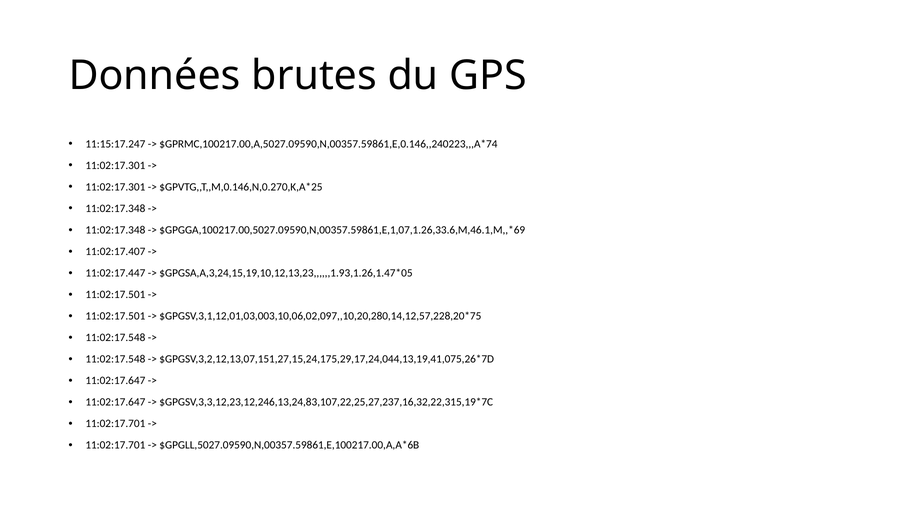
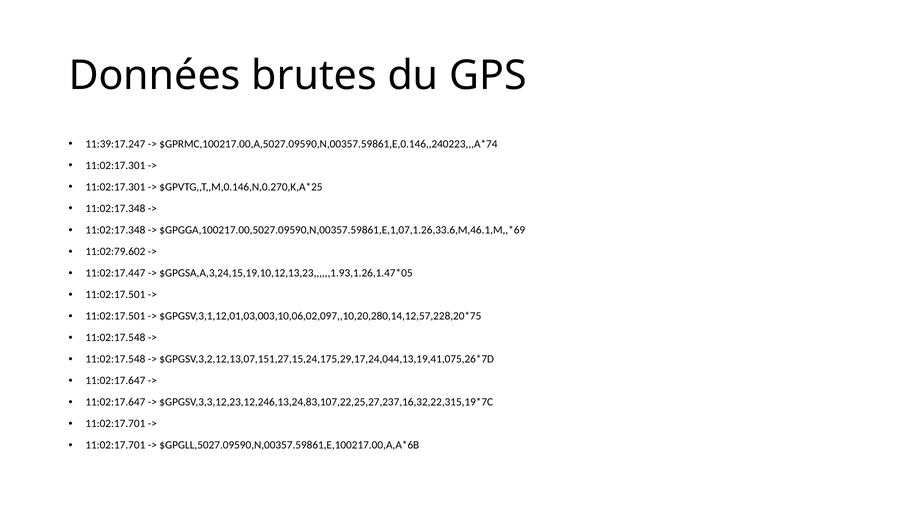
11:15:17.247: 11:15:17.247 -> 11:39:17.247
11:02:17.407: 11:02:17.407 -> 11:02:79.602
